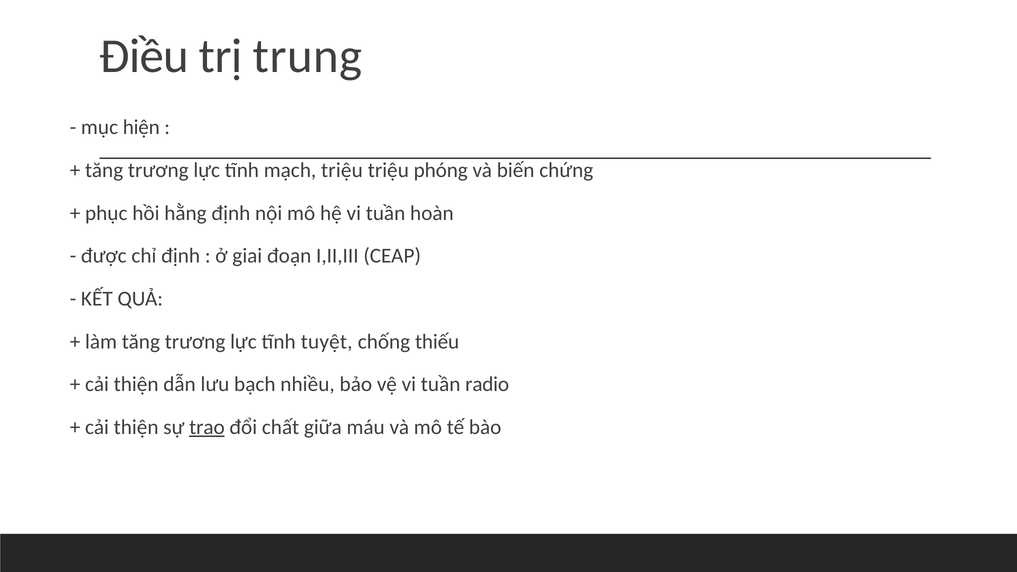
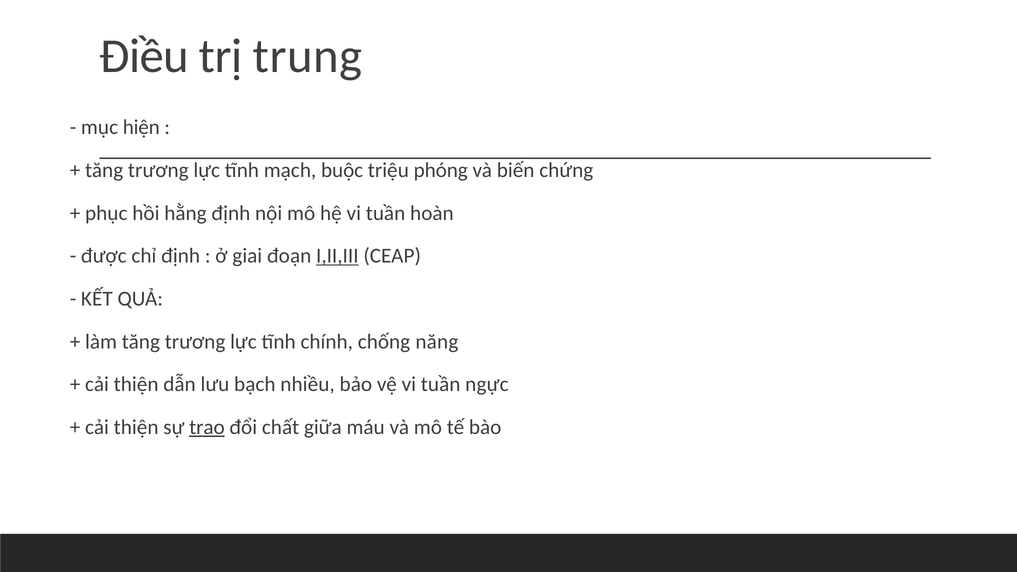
mạch triệu: triệu -> buộc
I,II,III underline: none -> present
tuyệt: tuyệt -> chính
thiếu: thiếu -> năng
radio: radio -> ngực
